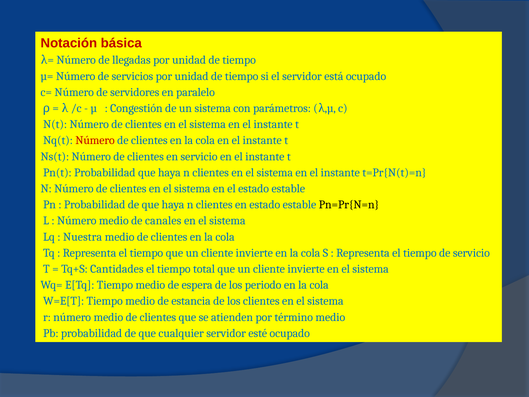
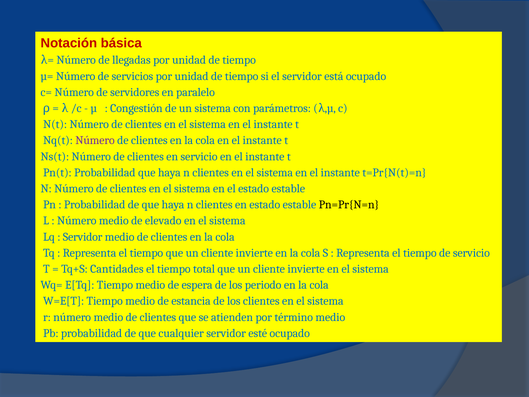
Número at (95, 140) colour: red -> purple
canales: canales -> elevado
Nuestra at (83, 237): Nuestra -> Servidor
